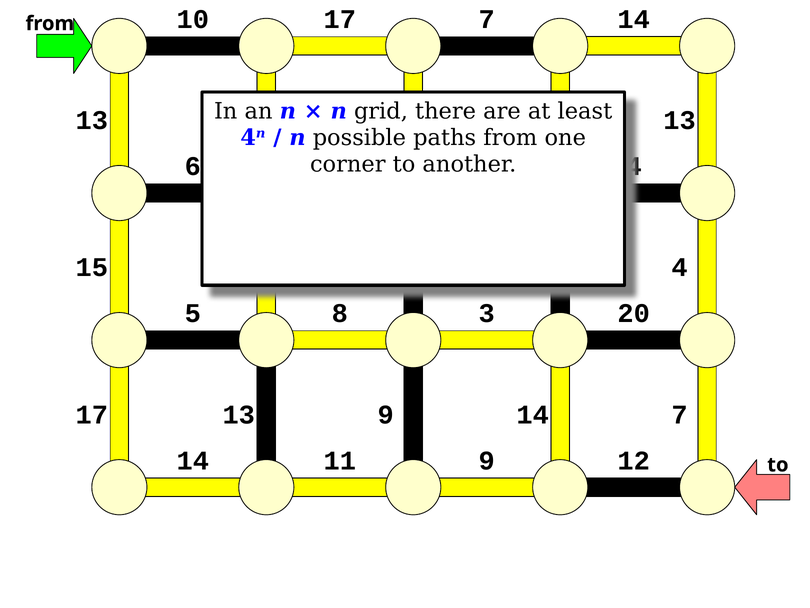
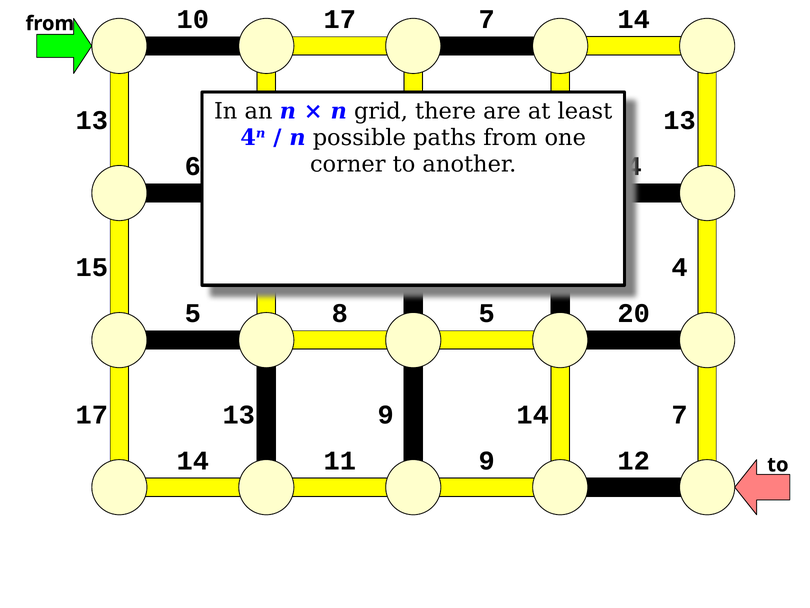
8 3: 3 -> 5
